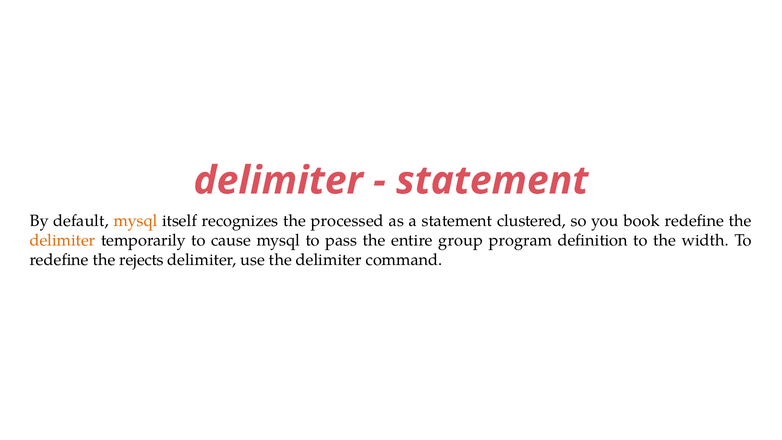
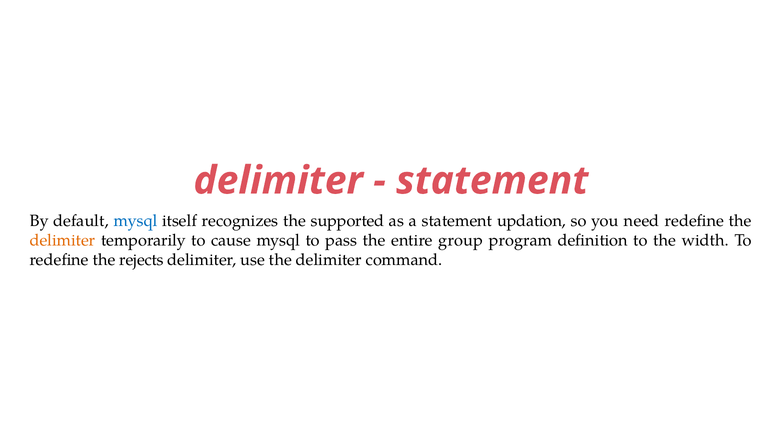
mysql at (135, 221) colour: orange -> blue
processed: processed -> supported
clustered: clustered -> updation
book: book -> need
